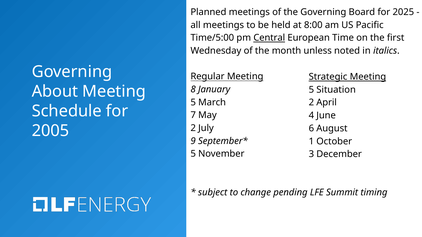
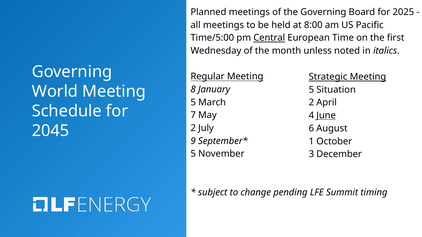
About: About -> World
June underline: none -> present
2005: 2005 -> 2045
